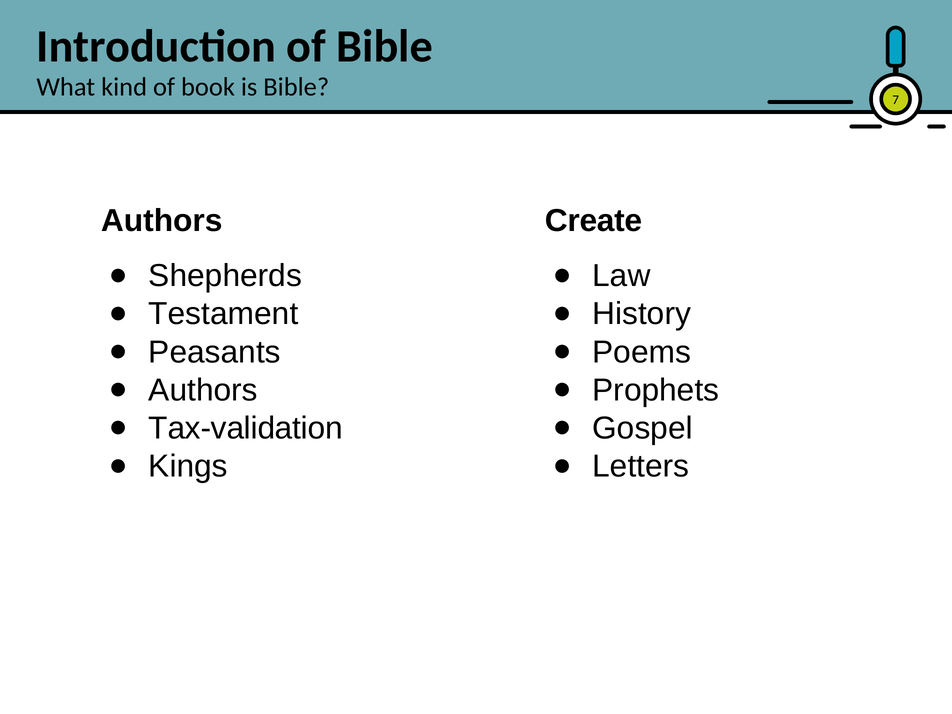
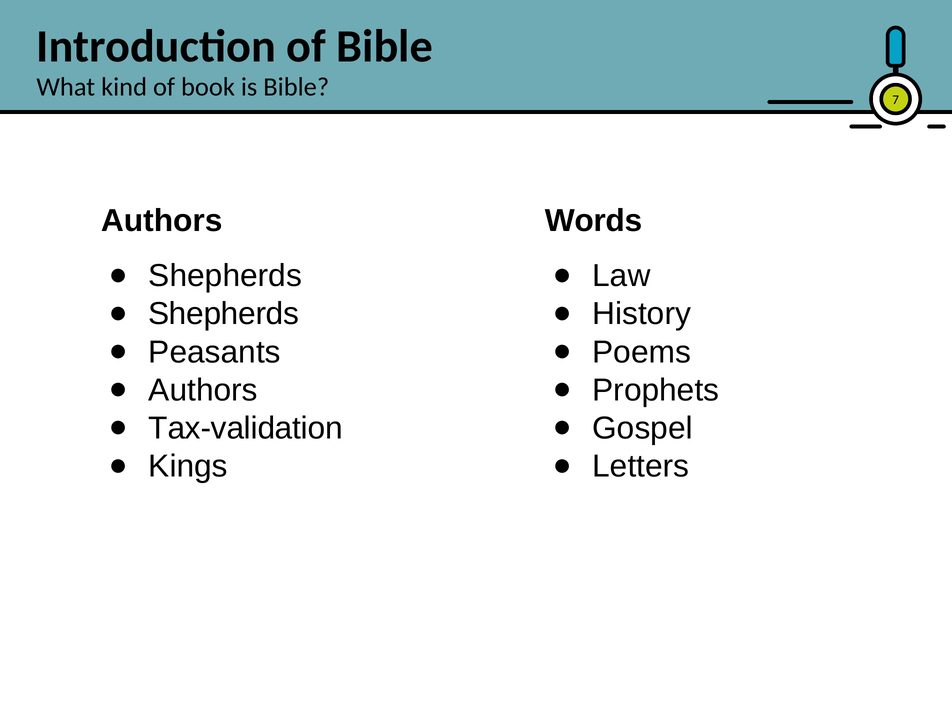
Create: Create -> Words
Testament at (223, 314): Testament -> Shepherds
